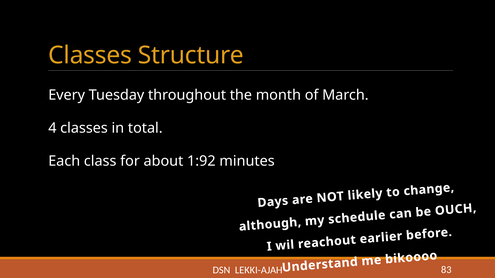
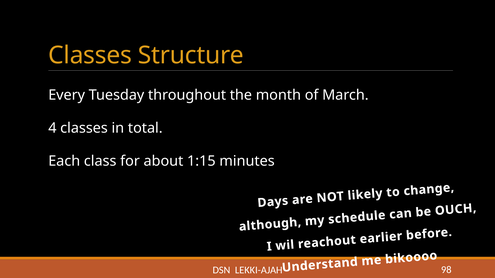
1:92: 1:92 -> 1:15
83: 83 -> 98
